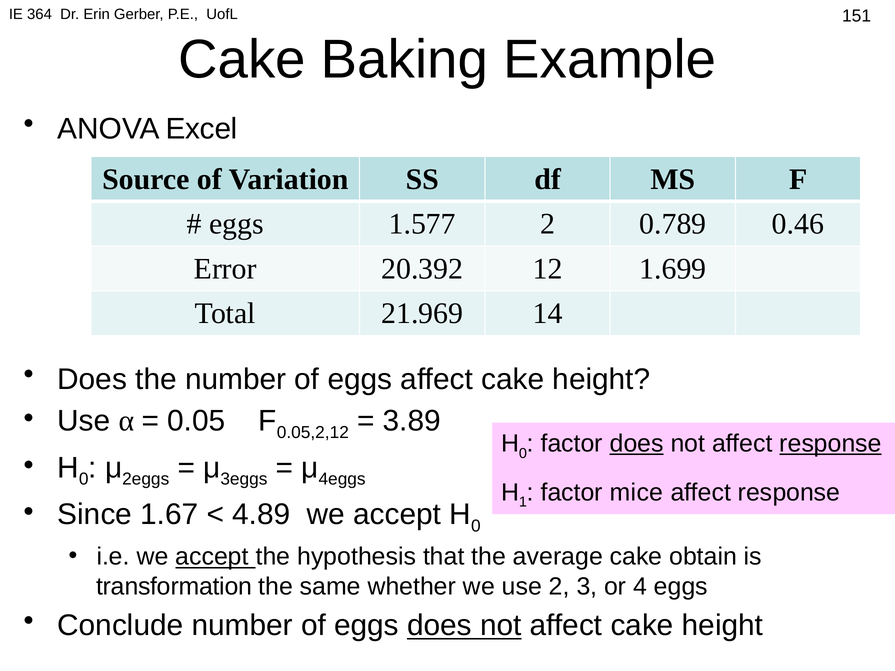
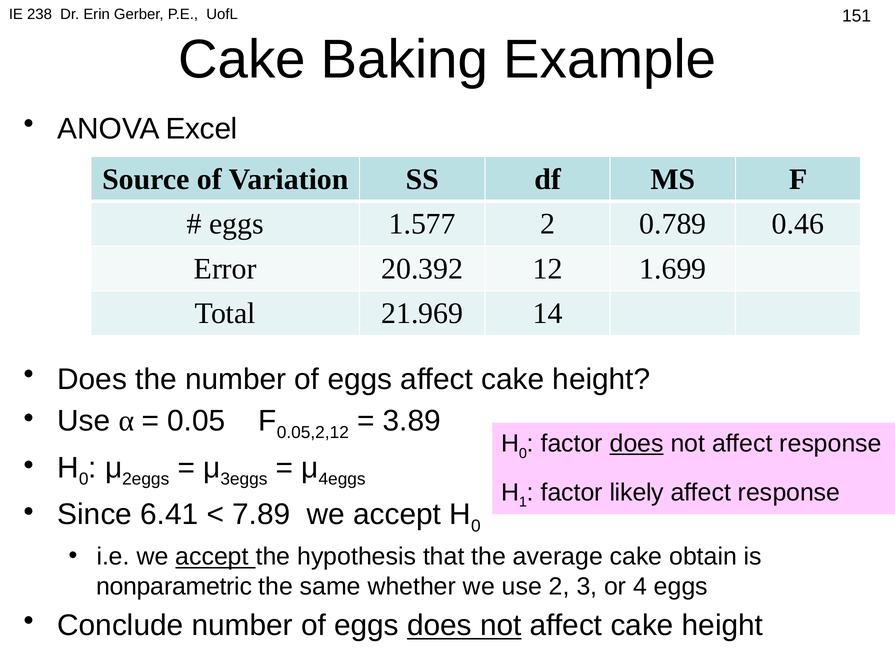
364: 364 -> 238
response at (831, 444) underline: present -> none
mice: mice -> likely
1.67: 1.67 -> 6.41
4.89: 4.89 -> 7.89
transformation: transformation -> nonparametric
